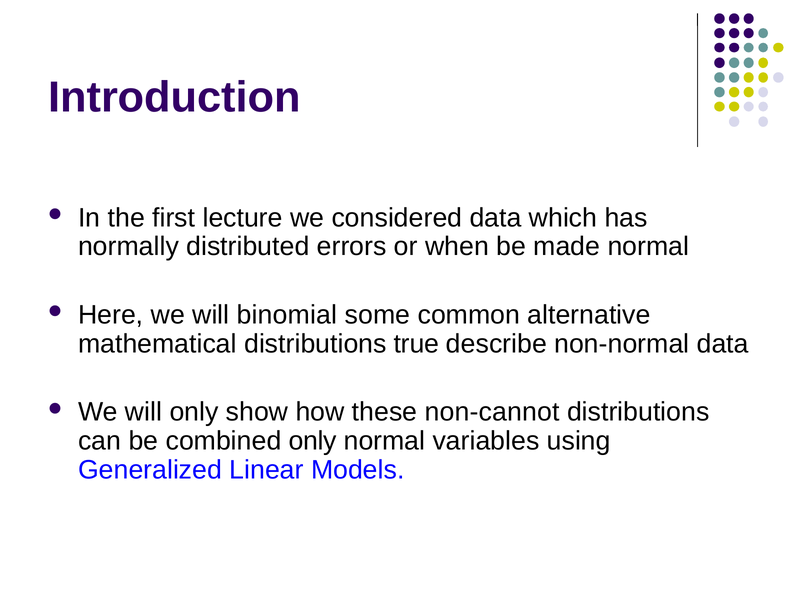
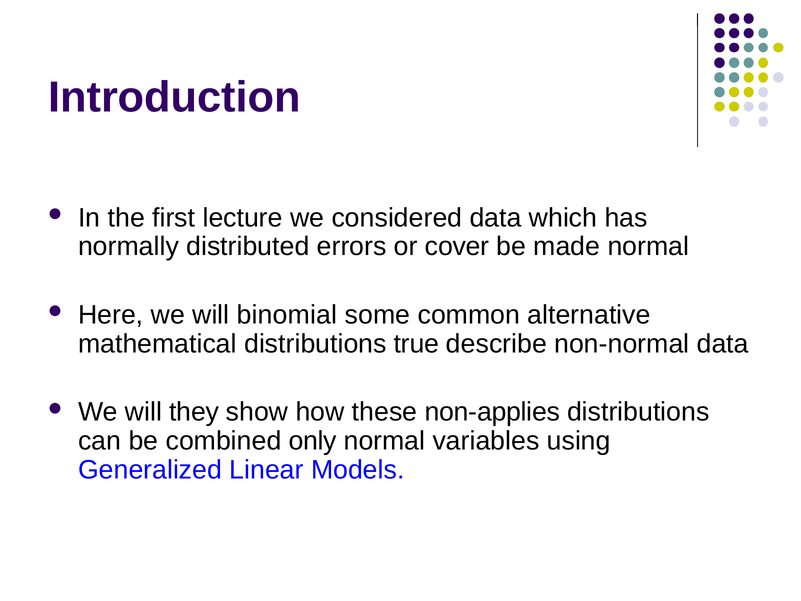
when: when -> cover
will only: only -> they
non-cannot: non-cannot -> non-applies
